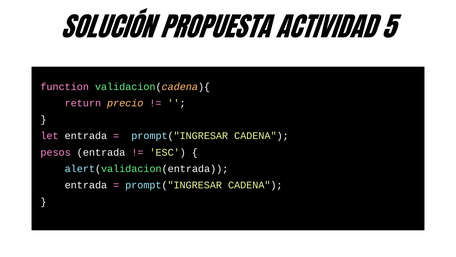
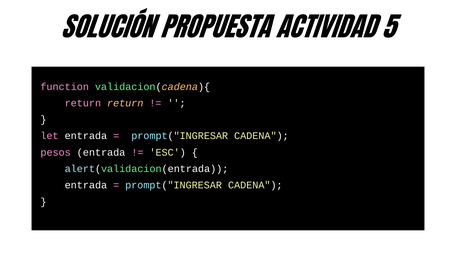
return precio: precio -> return
